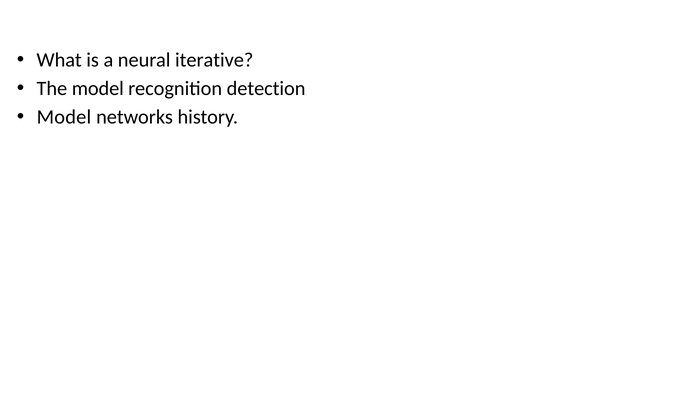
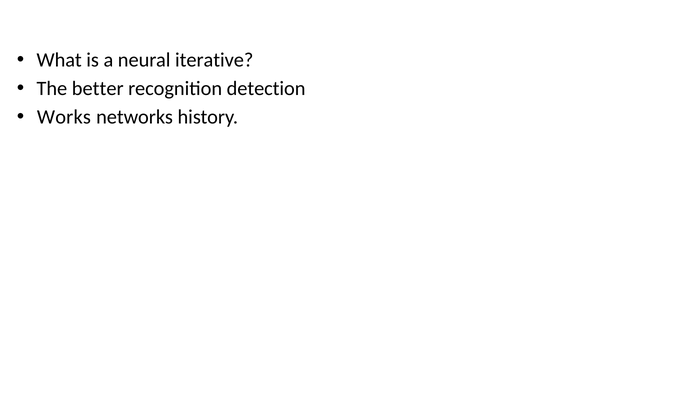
The model: model -> better
Model at (64, 117): Model -> Works
